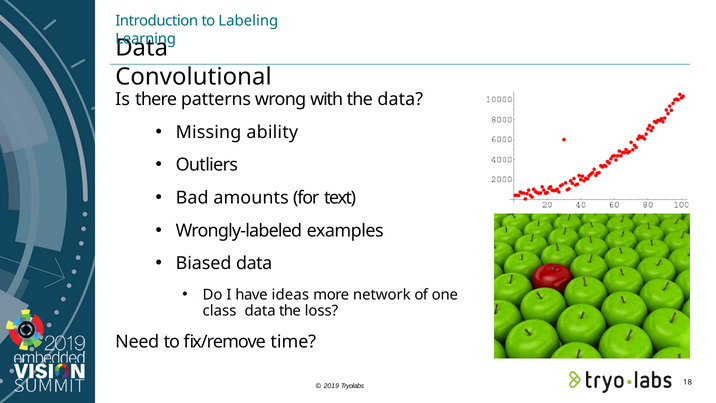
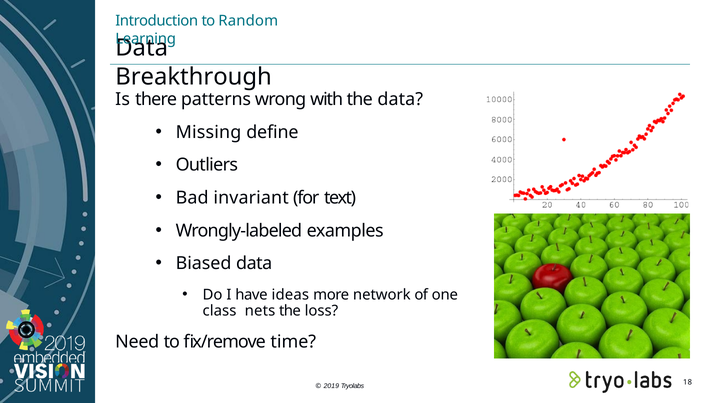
Labeling: Labeling -> Random
Convolutional: Convolutional -> Breakthrough
ability: ability -> define
amounts: amounts -> invariant
class data: data -> nets
